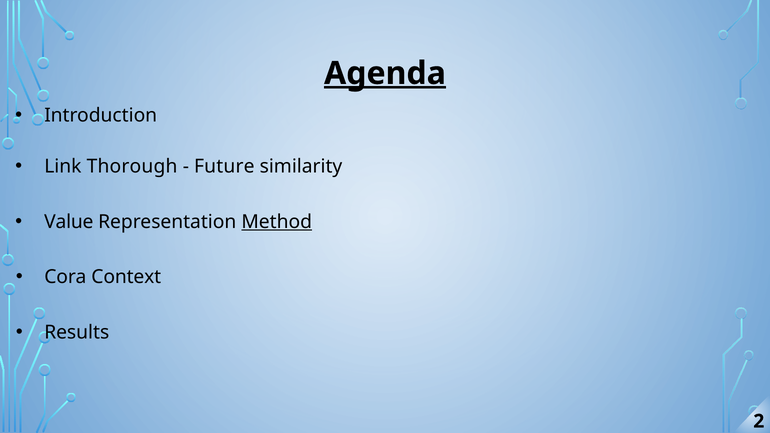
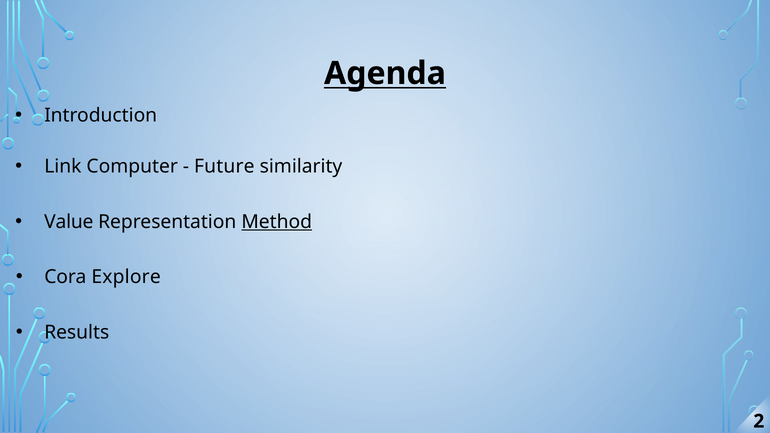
Agenda underline: present -> none
Thorough: Thorough -> Computer
Context: Context -> Explore
